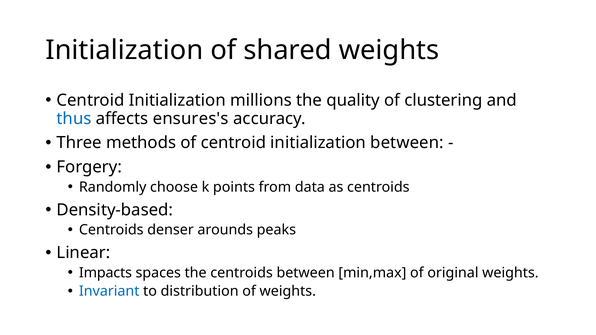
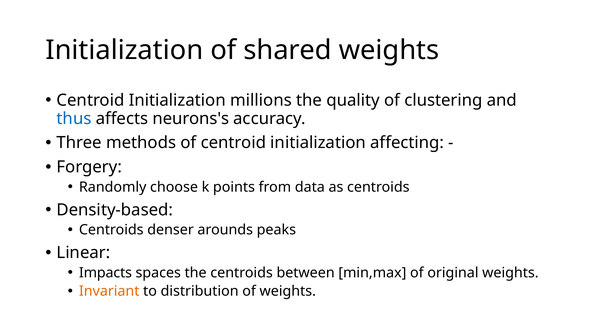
ensures's: ensures's -> neurons's
initialization between: between -> affecting
Invariant colour: blue -> orange
